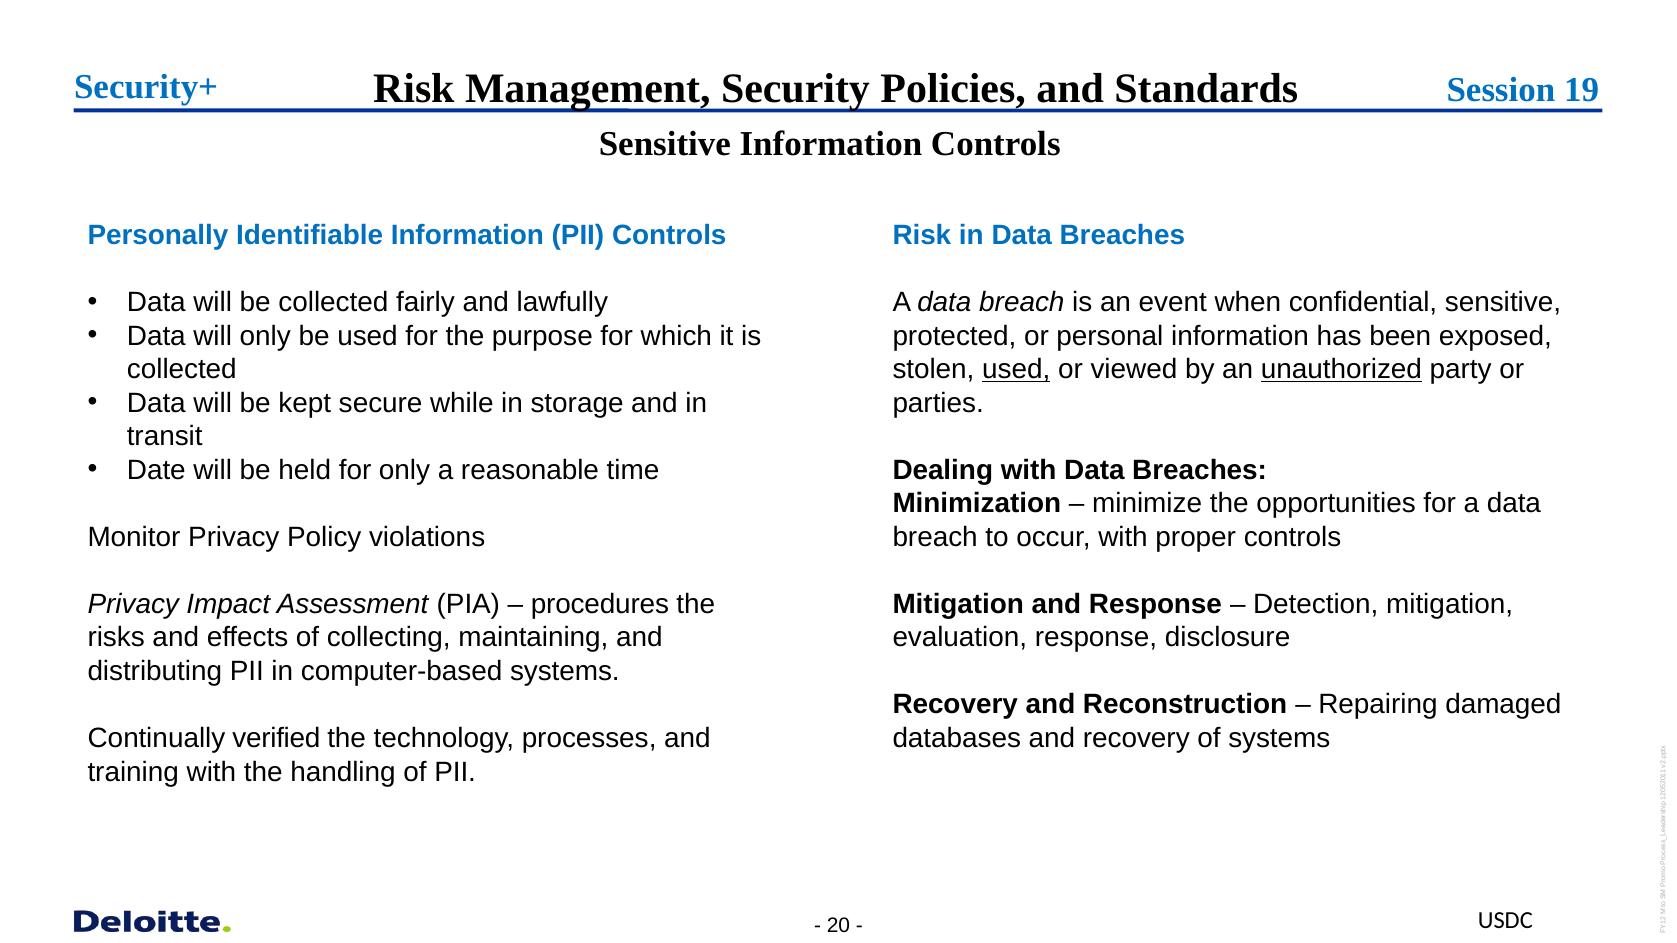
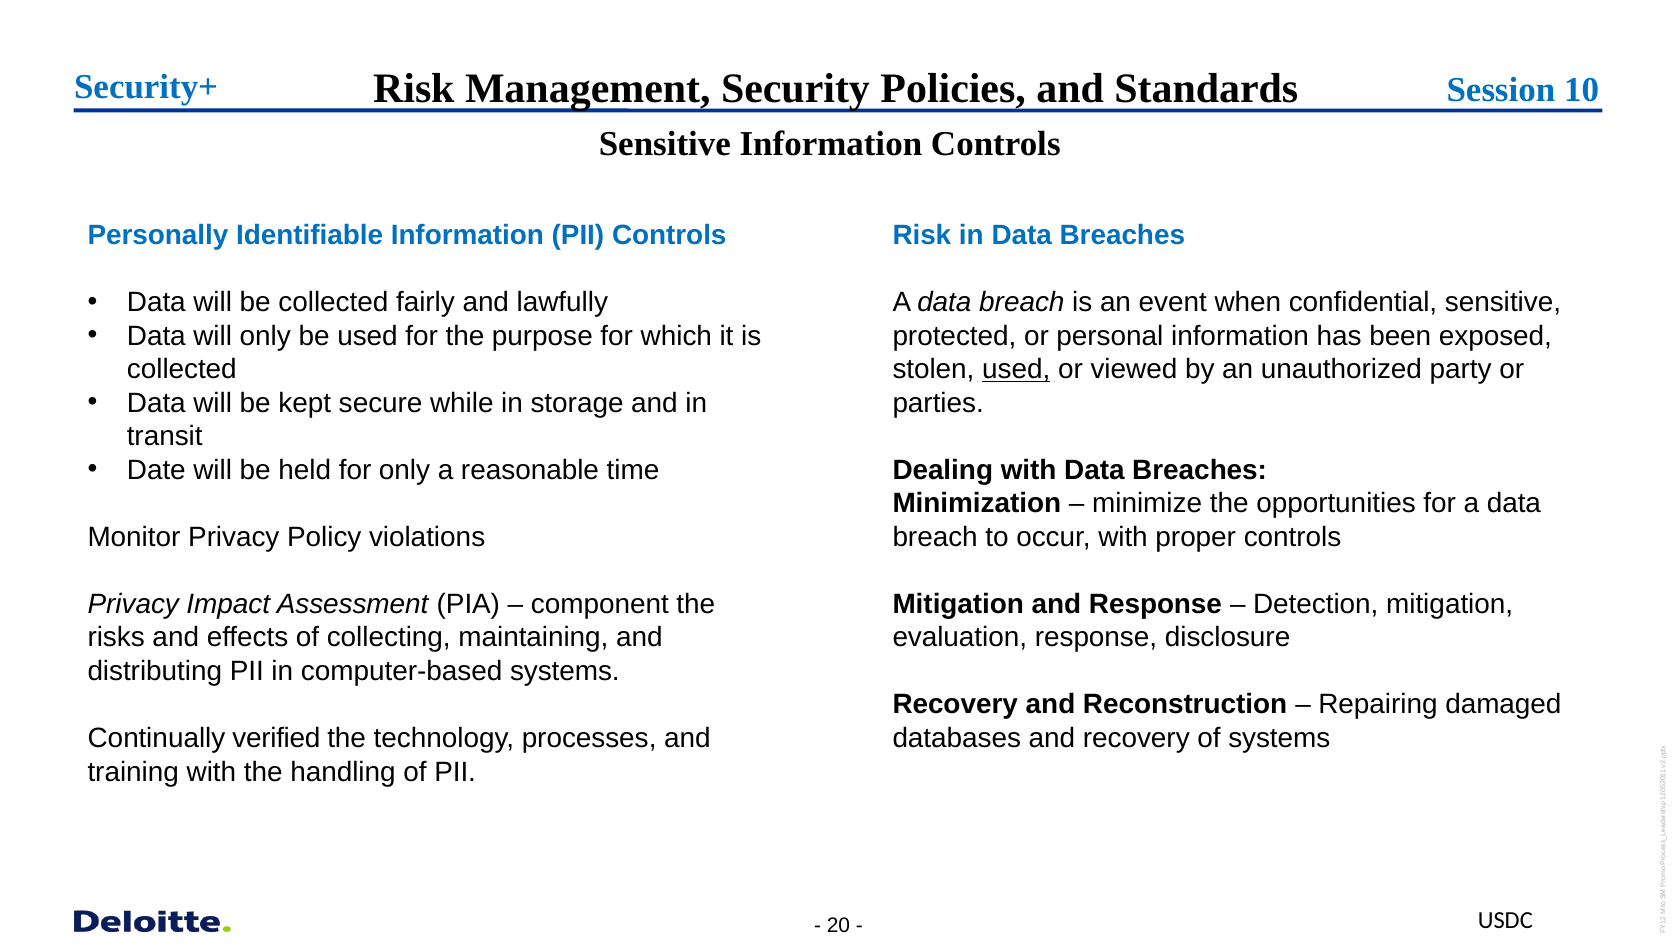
19: 19 -> 10
unauthorized underline: present -> none
procedures: procedures -> component
